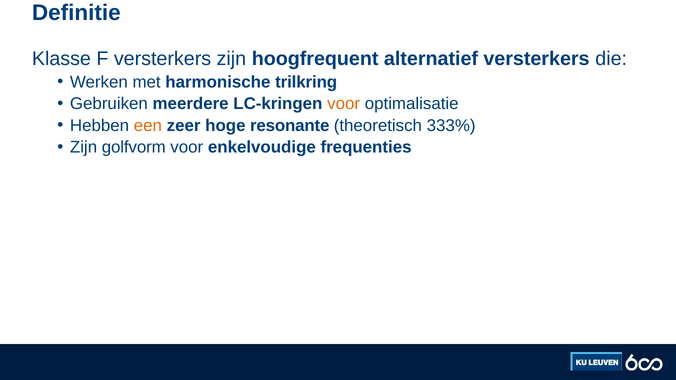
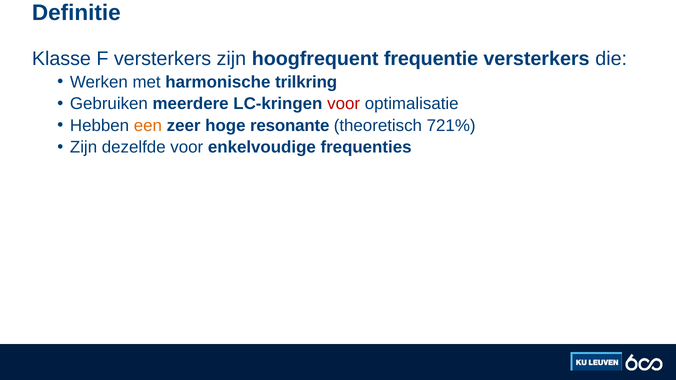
alternatief: alternatief -> frequentie
voor at (344, 104) colour: orange -> red
333%: 333% -> 721%
golfvorm: golfvorm -> dezelfde
